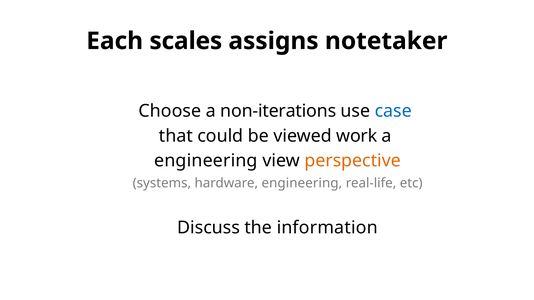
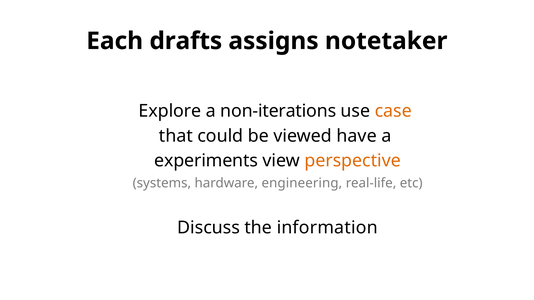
scales: scales -> drafts
Choose: Choose -> Explore
case colour: blue -> orange
work: work -> have
engineering at (206, 161): engineering -> experiments
